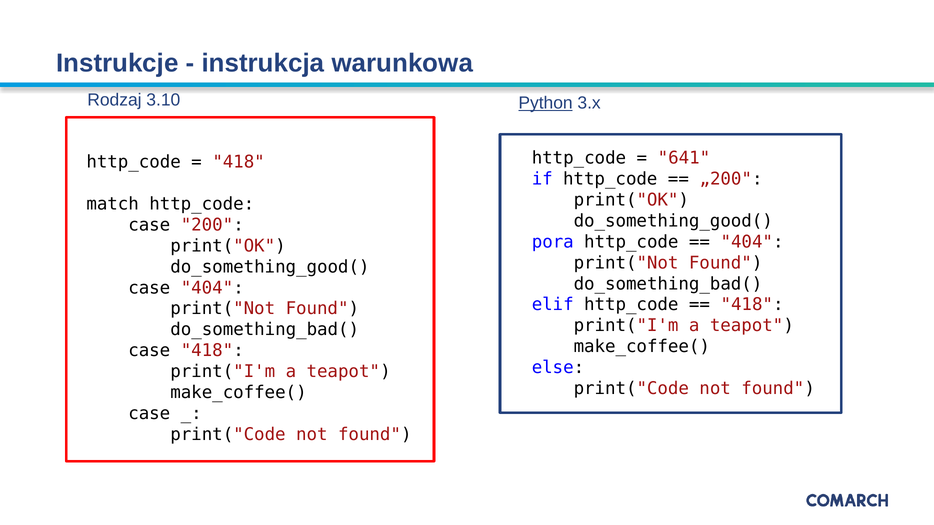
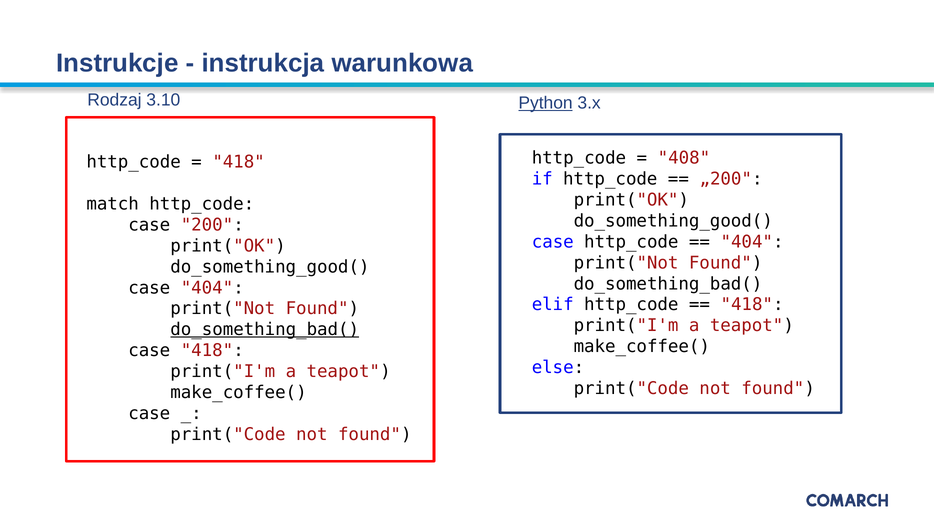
641: 641 -> 408
pora at (553, 242): pora -> case
do_something_bad( at (265, 330) underline: none -> present
